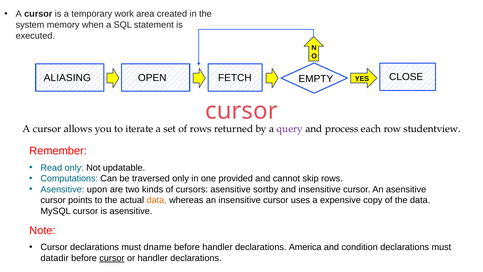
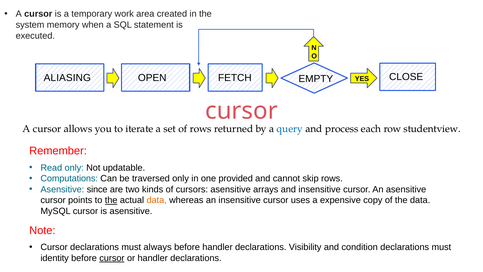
query colour: purple -> blue
upon: upon -> since
sortby: sortby -> arrays
the at (111, 200) underline: none -> present
dname: dname -> always
America: America -> Visibility
datadir: datadir -> identity
